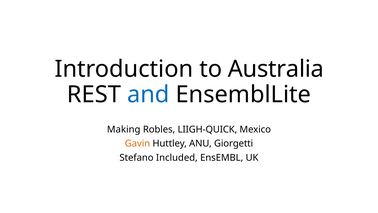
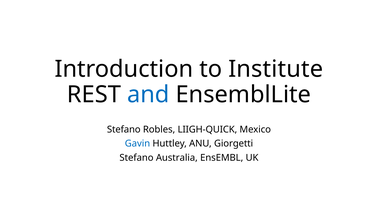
Australia: Australia -> Institute
Making at (124, 129): Making -> Stefano
Gavin colour: orange -> blue
Included: Included -> Australia
